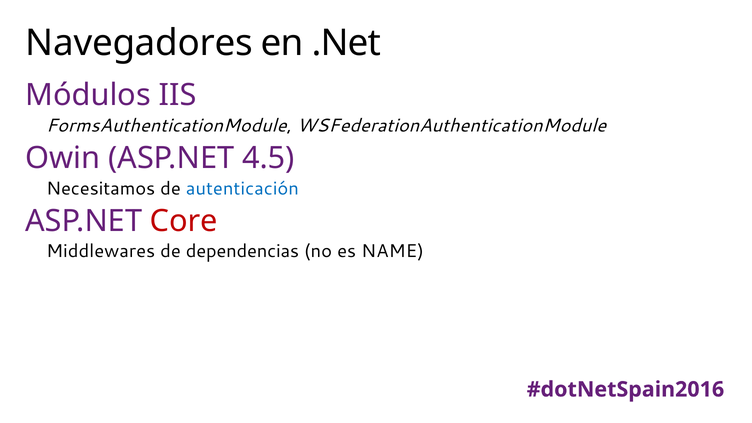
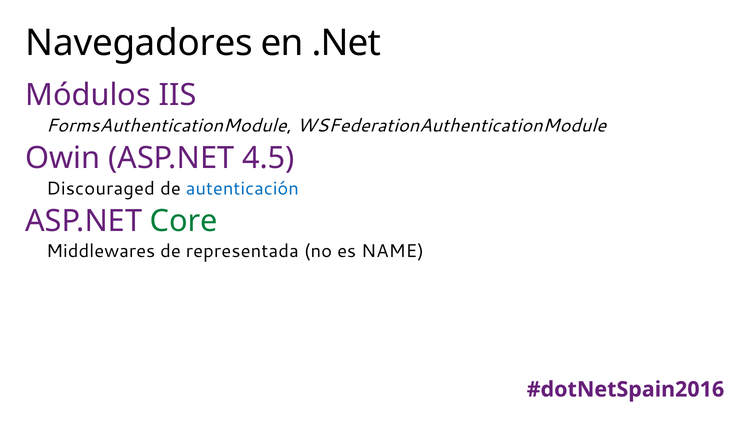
Necesitamos: Necesitamos -> Discouraged
Core colour: red -> green
dependencias: dependencias -> representada
